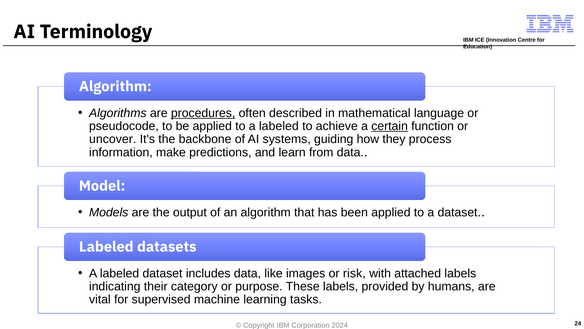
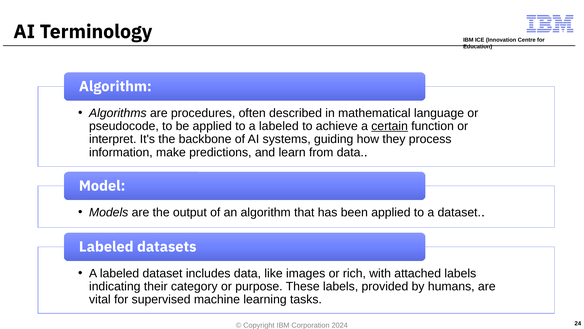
procedures underline: present -> none
uncover: uncover -> interpret
risk: risk -> rich
